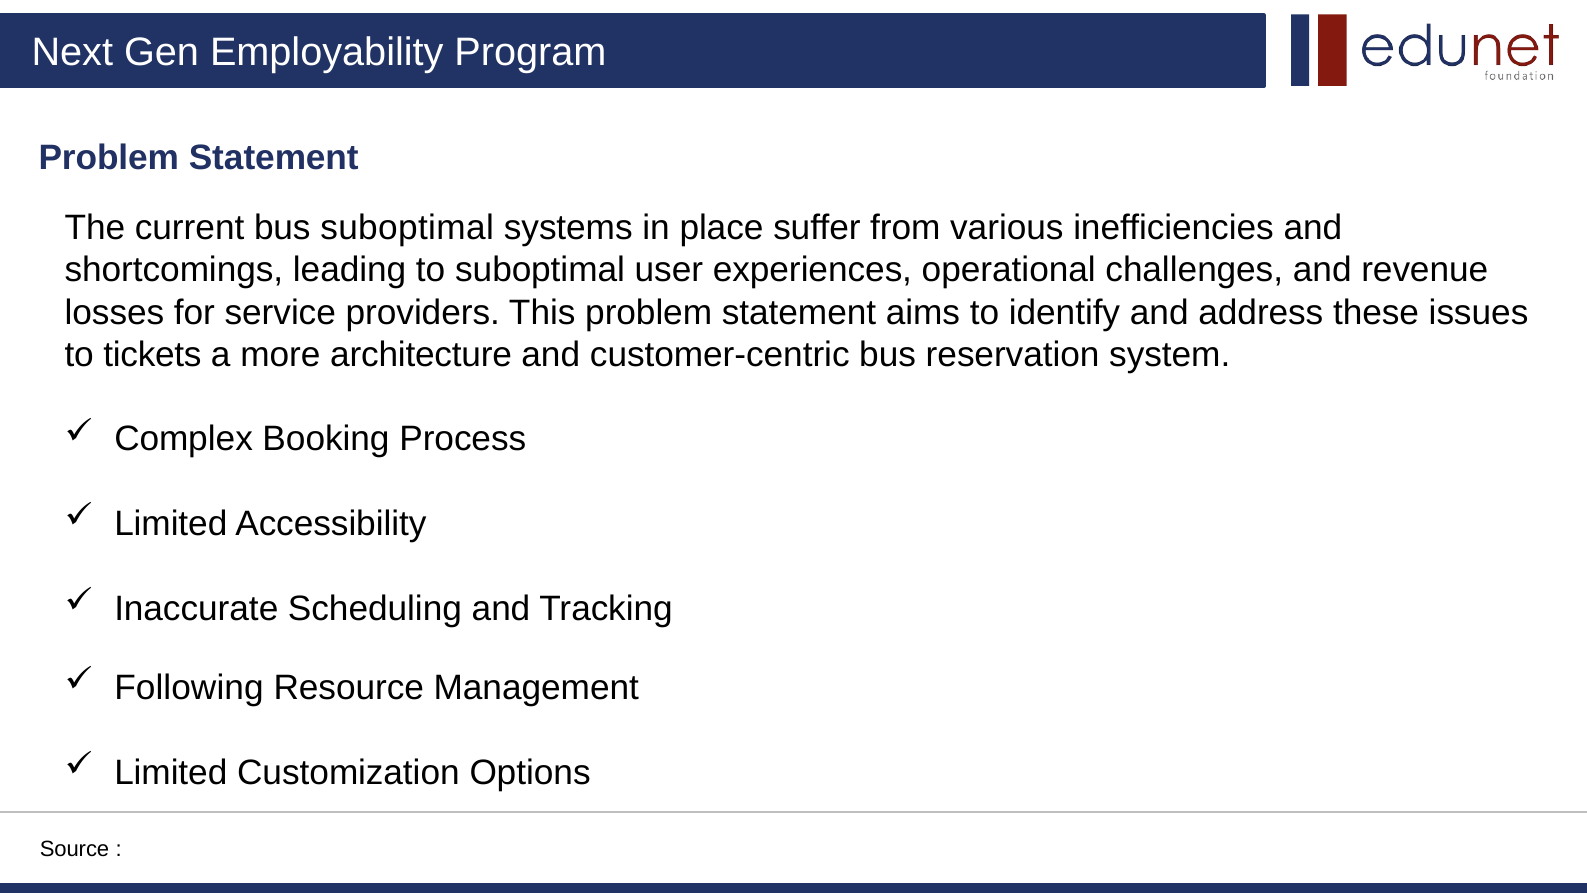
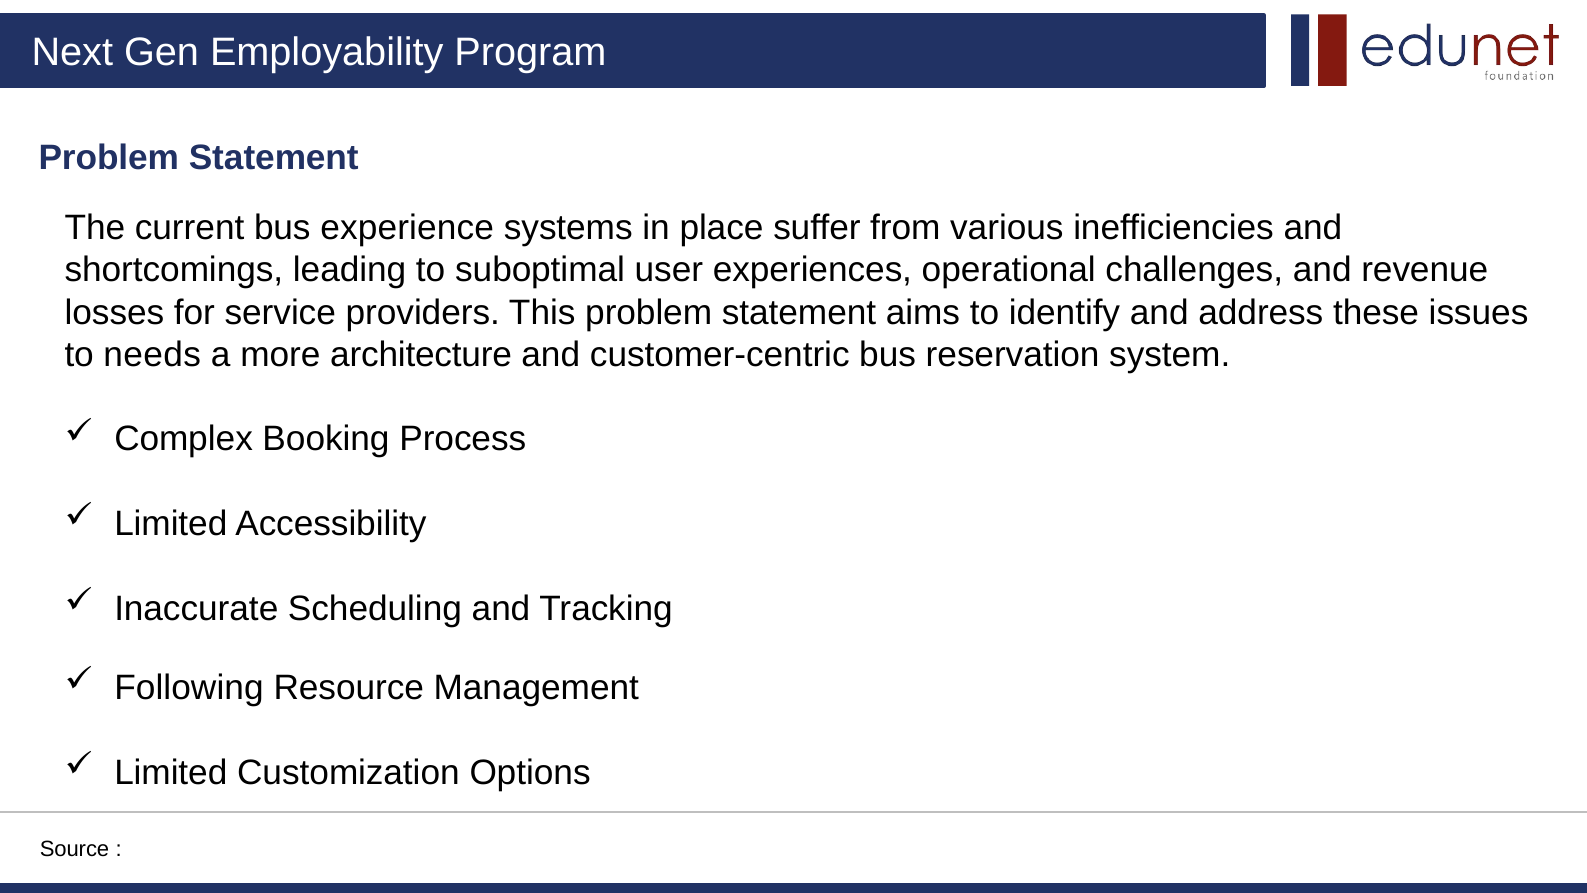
bus suboptimal: suboptimal -> experience
tickets: tickets -> needs
